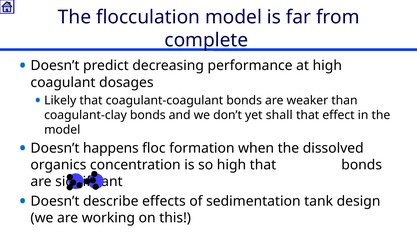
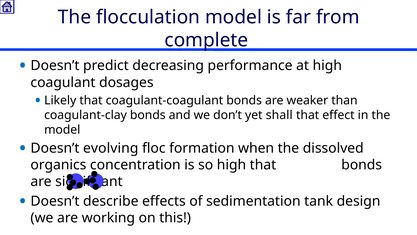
happens: happens -> evolving
